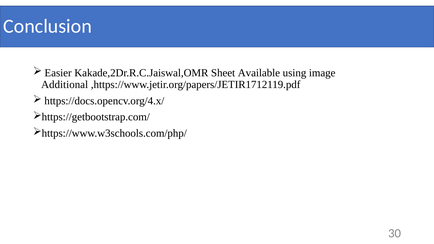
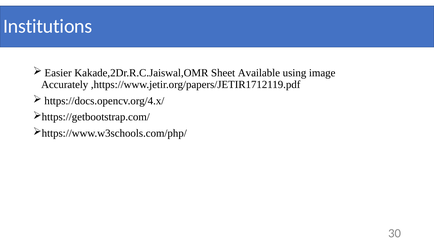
Conclusion: Conclusion -> Institutions
Additional: Additional -> Accurately
